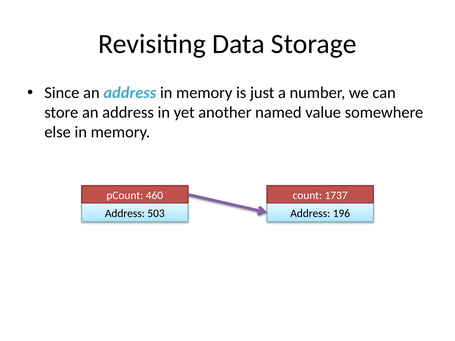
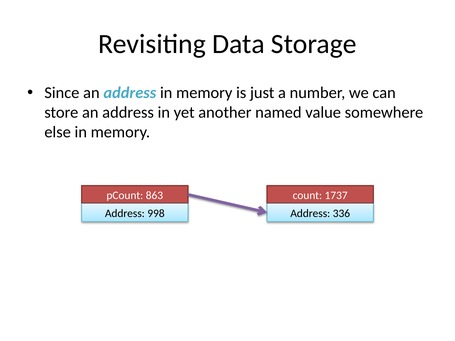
460: 460 -> 863
503: 503 -> 998
196: 196 -> 336
